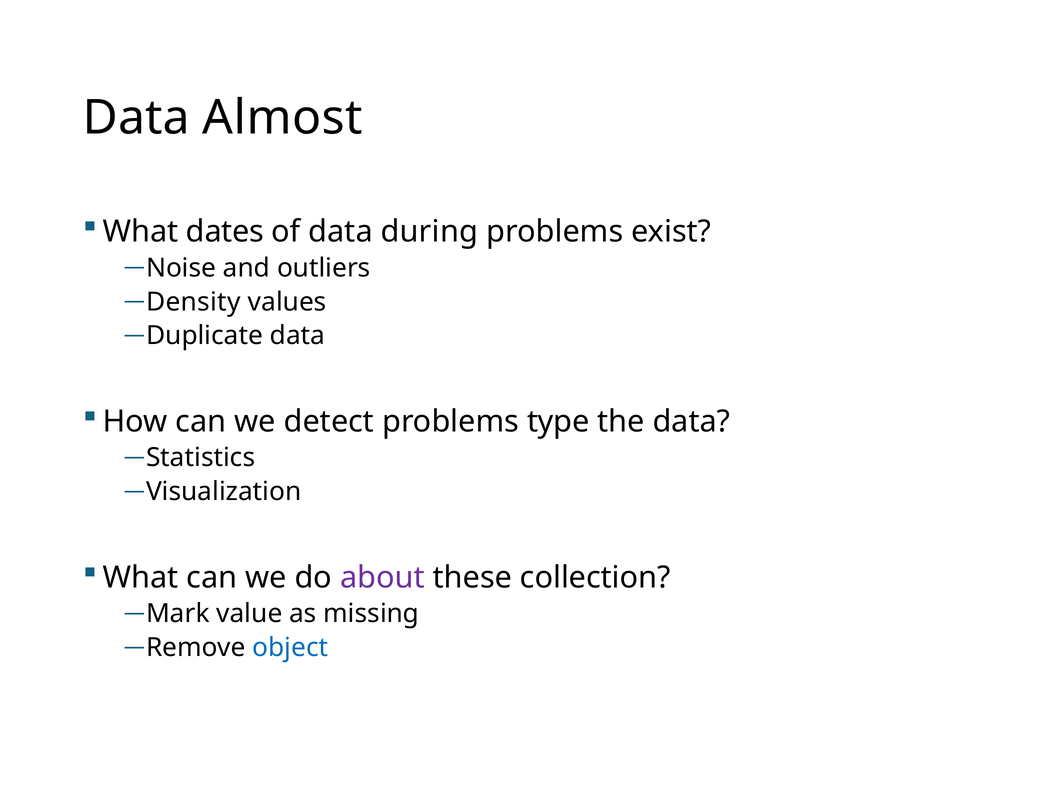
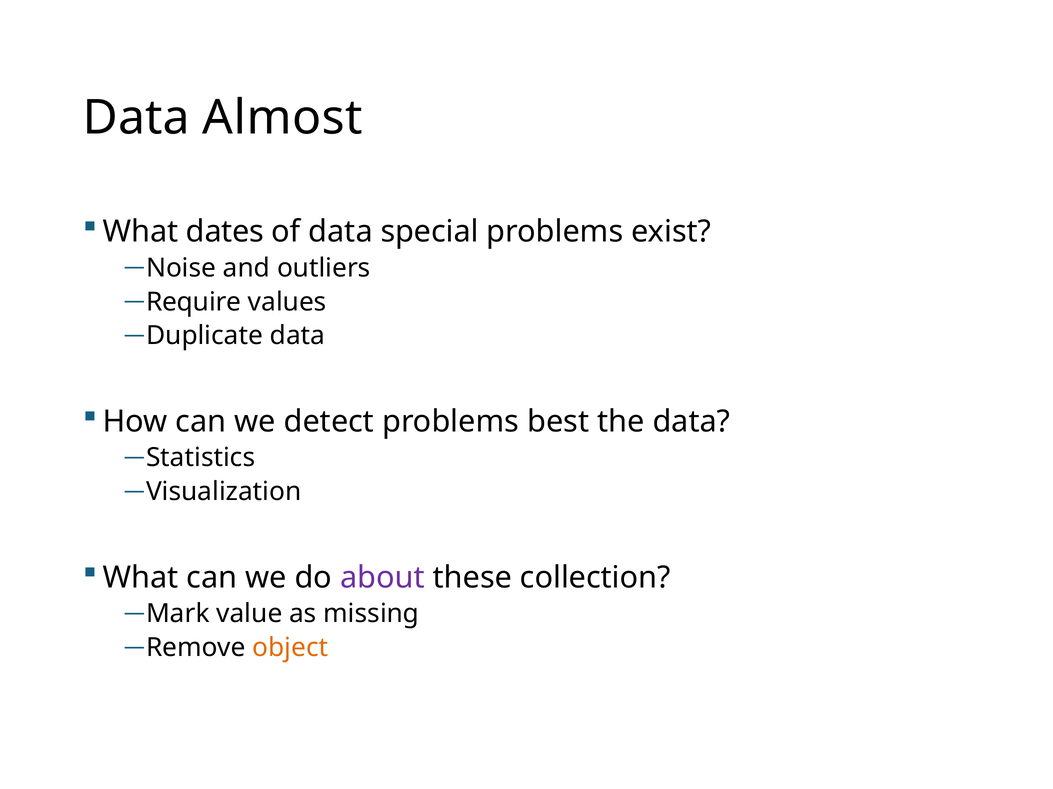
during: during -> special
Density: Density -> Require
type: type -> best
object colour: blue -> orange
